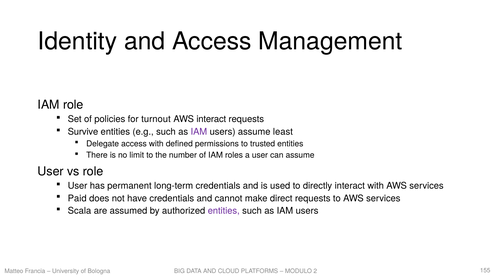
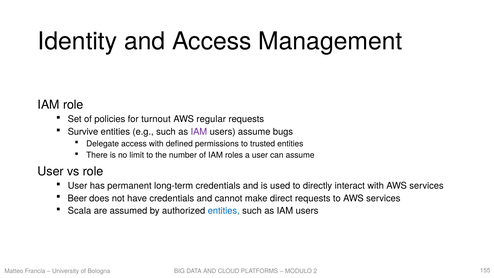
AWS interact: interact -> regular
least: least -> bugs
Paid: Paid -> Beer
entities at (224, 211) colour: purple -> blue
